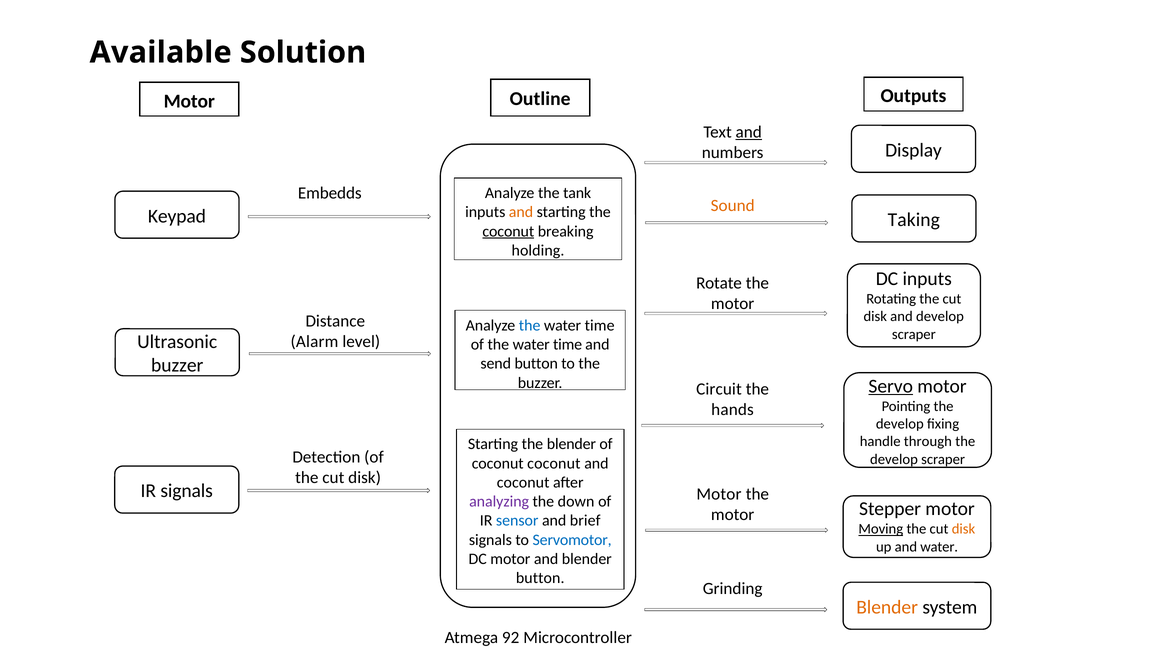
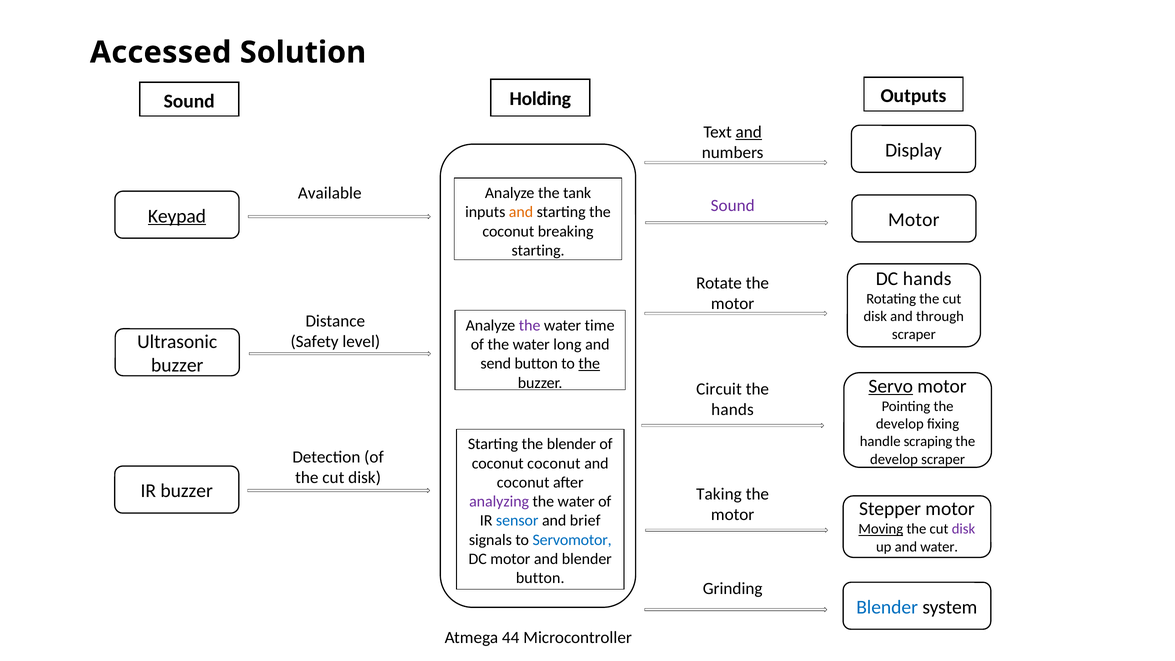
Available: Available -> Accessed
Outline: Outline -> Holding
Motor at (189, 101): Motor -> Sound
Embedds: Embedds -> Available
Sound at (733, 205) colour: orange -> purple
Keypad underline: none -> present
Taking at (914, 220): Taking -> Motor
coconut at (508, 231) underline: present -> none
holding at (538, 250): holding -> starting
DC inputs: inputs -> hands
and develop: develop -> through
the at (530, 325) colour: blue -> purple
Alarm: Alarm -> Safety
of the water time: time -> long
the at (589, 364) underline: none -> present
through: through -> scraping
IR signals: signals -> buzzer
Motor at (719, 494): Motor -> Taking
down at (576, 502): down -> water
disk at (963, 529) colour: orange -> purple
Blender at (887, 607) colour: orange -> blue
92: 92 -> 44
